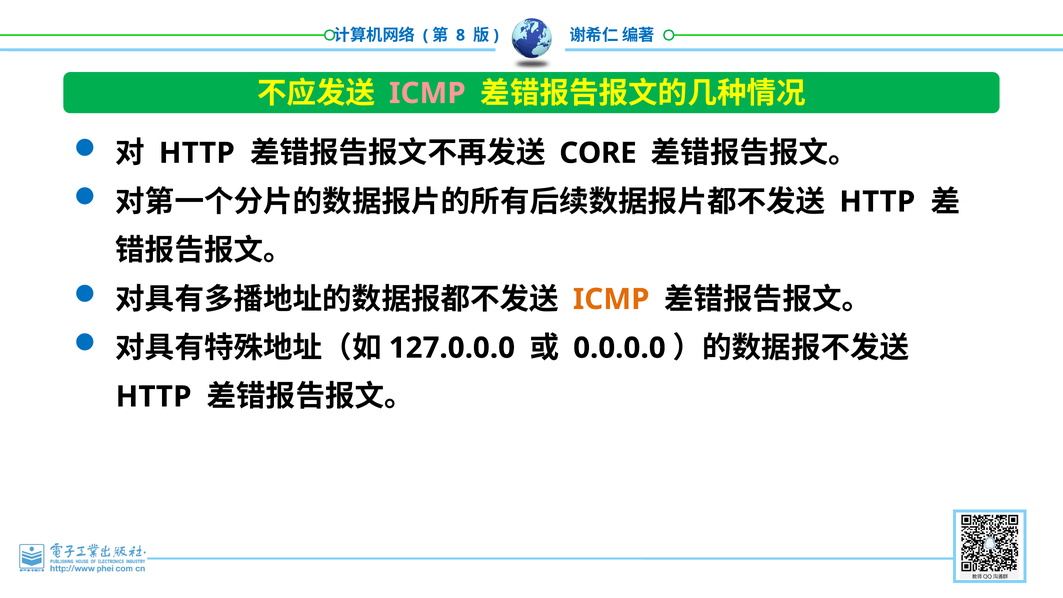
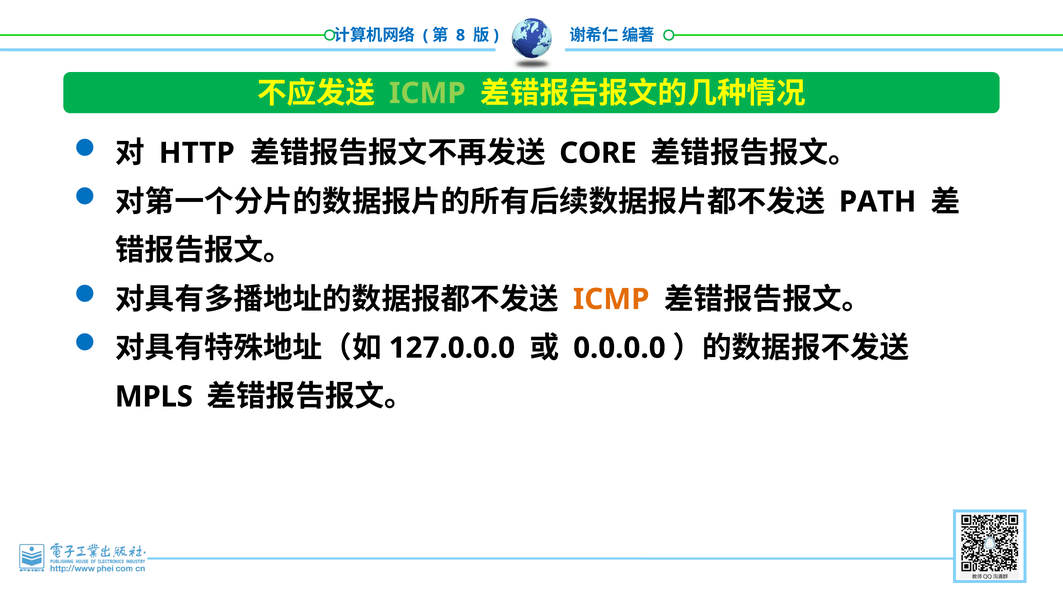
ICMP at (427, 93) colour: pink -> light green
HTTP at (877, 202): HTTP -> PATH
HTTP at (154, 397): HTTP -> MPLS
